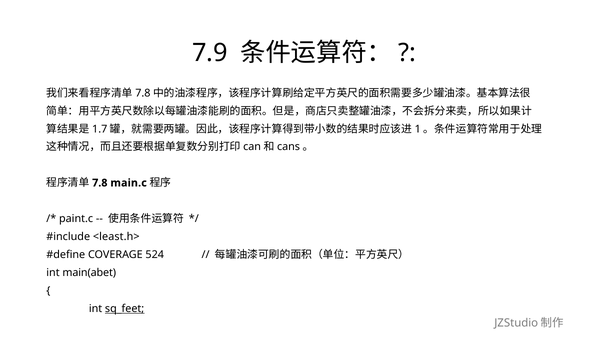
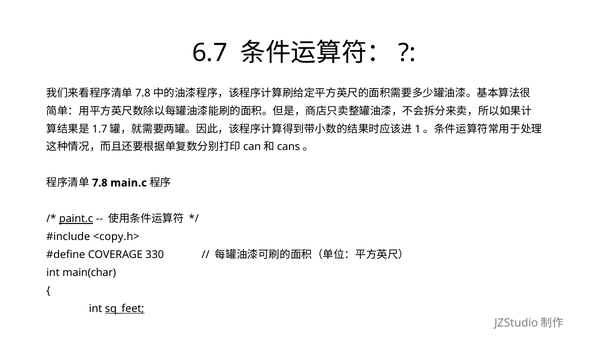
7.9: 7.9 -> 6.7
paint.c underline: none -> present
<least.h>: <least.h> -> <copy.h>
524: 524 -> 330
main(abet: main(abet -> main(char
